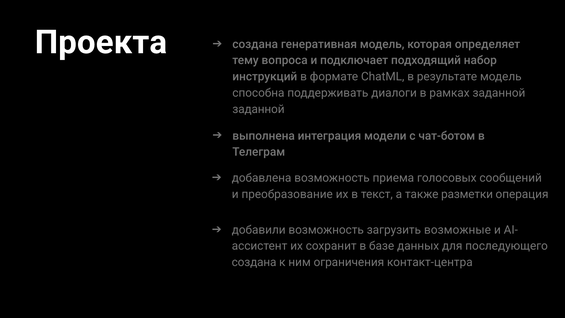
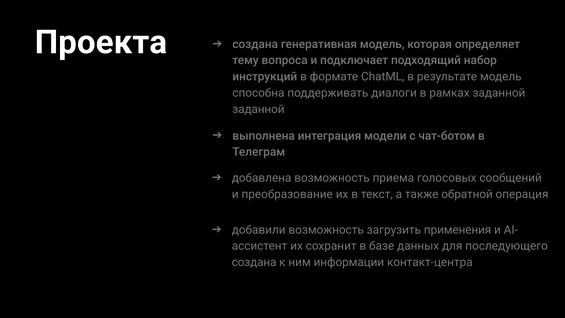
разметки: разметки -> обратной
возможные: возможные -> применения
ограничения: ограничения -> информации
